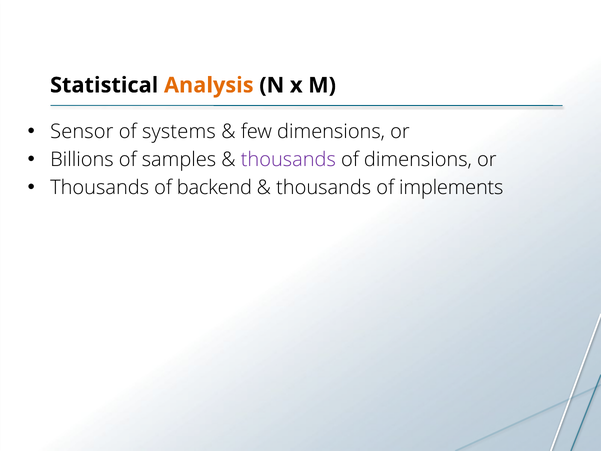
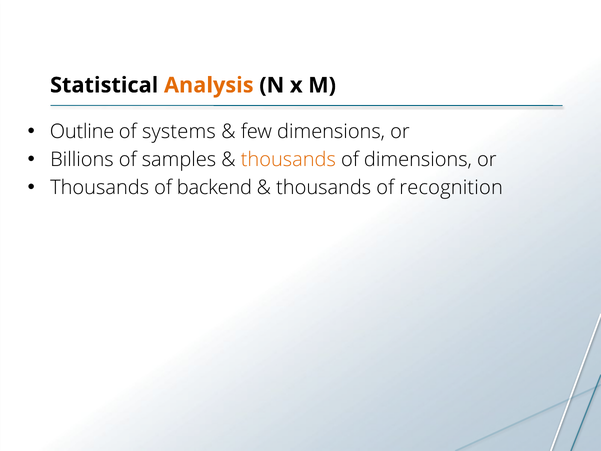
Sensor: Sensor -> Outline
thousands at (288, 160) colour: purple -> orange
implements: implements -> recognition
